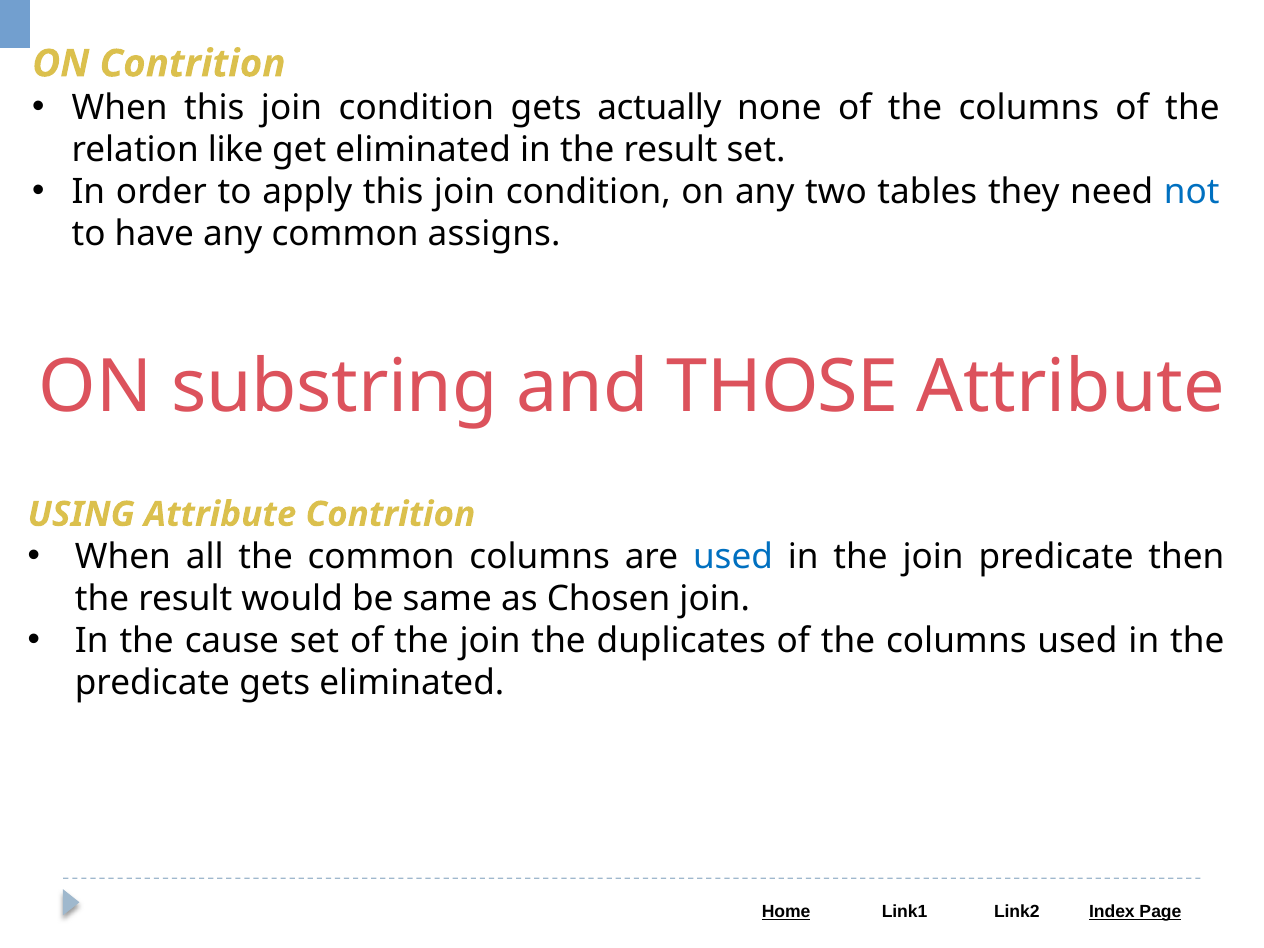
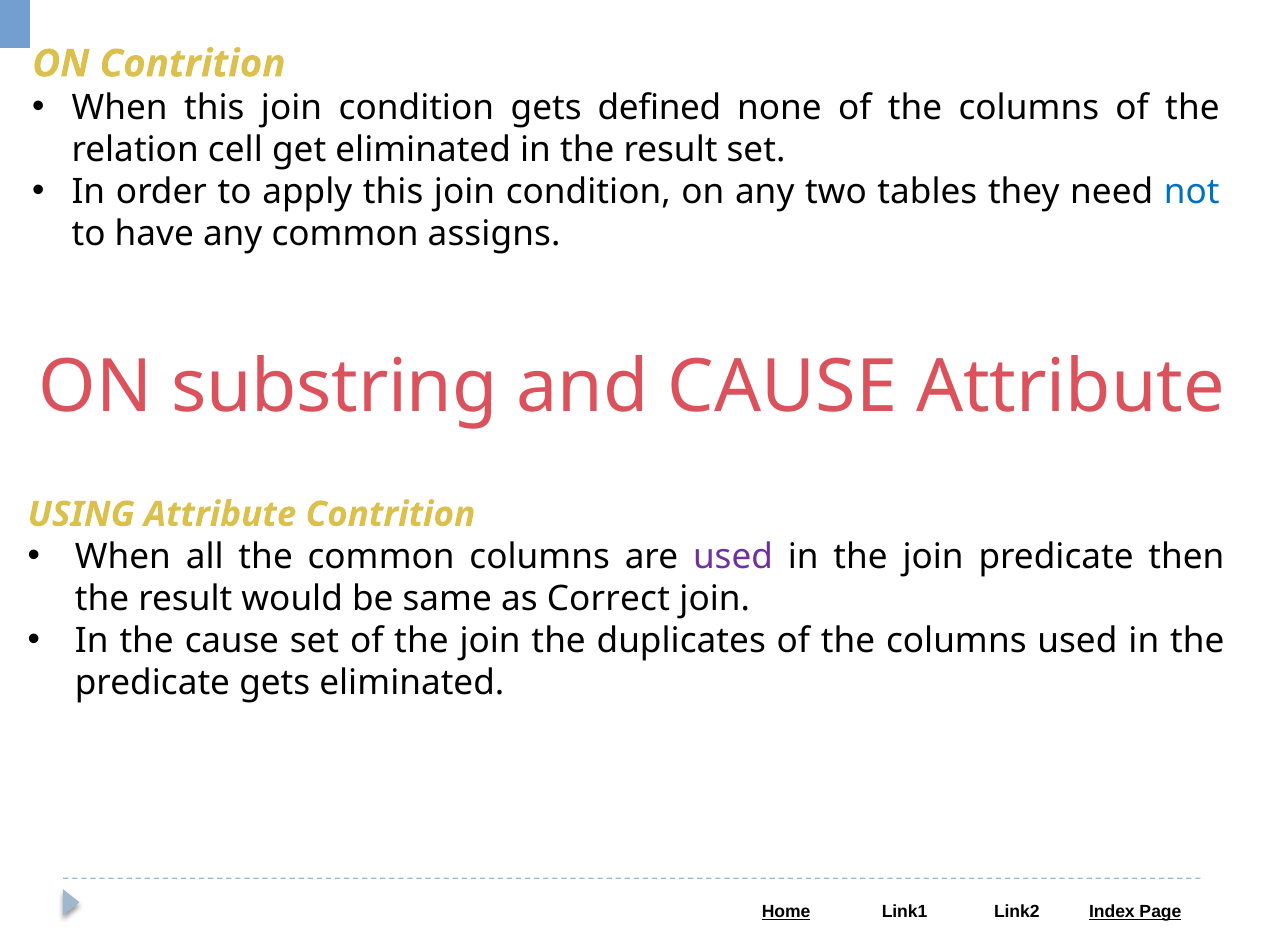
actually: actually -> defined
like: like -> cell
and THOSE: THOSE -> CAUSE
used at (733, 556) colour: blue -> purple
Chosen: Chosen -> Correct
